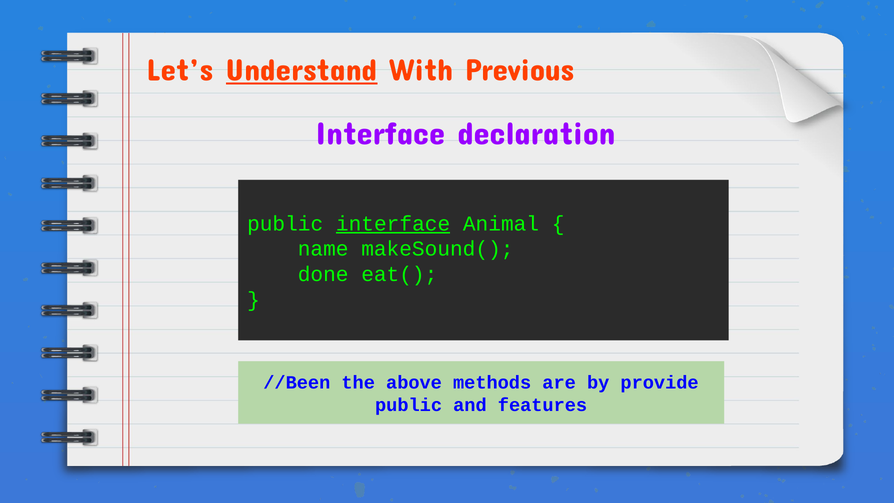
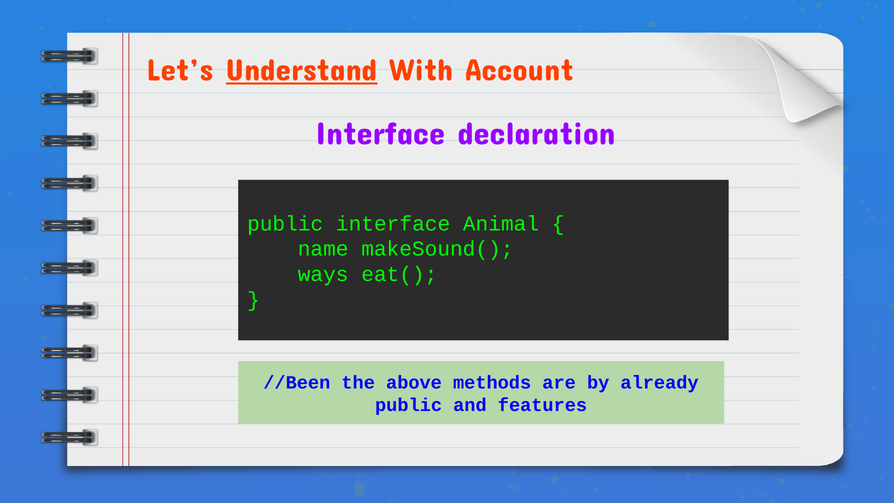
Previous: Previous -> Account
interface at (393, 224) underline: present -> none
done: done -> ways
provide: provide -> already
